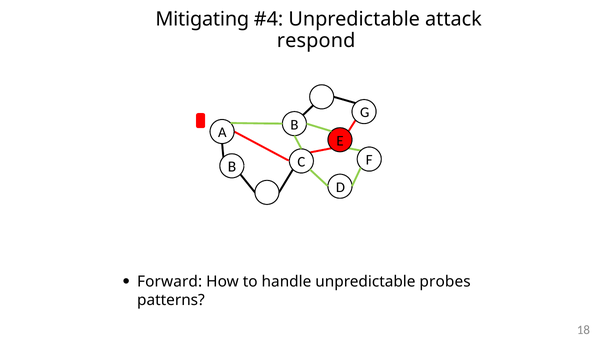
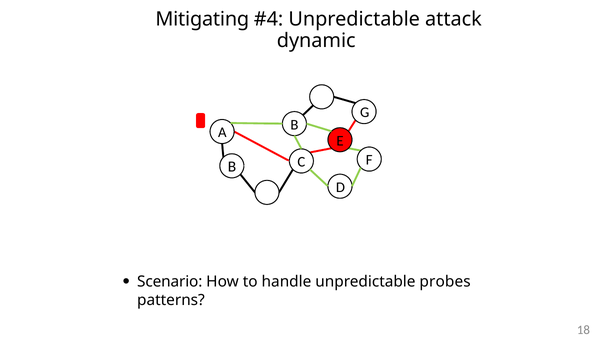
respond: respond -> dynamic
Forward: Forward -> Scenario
